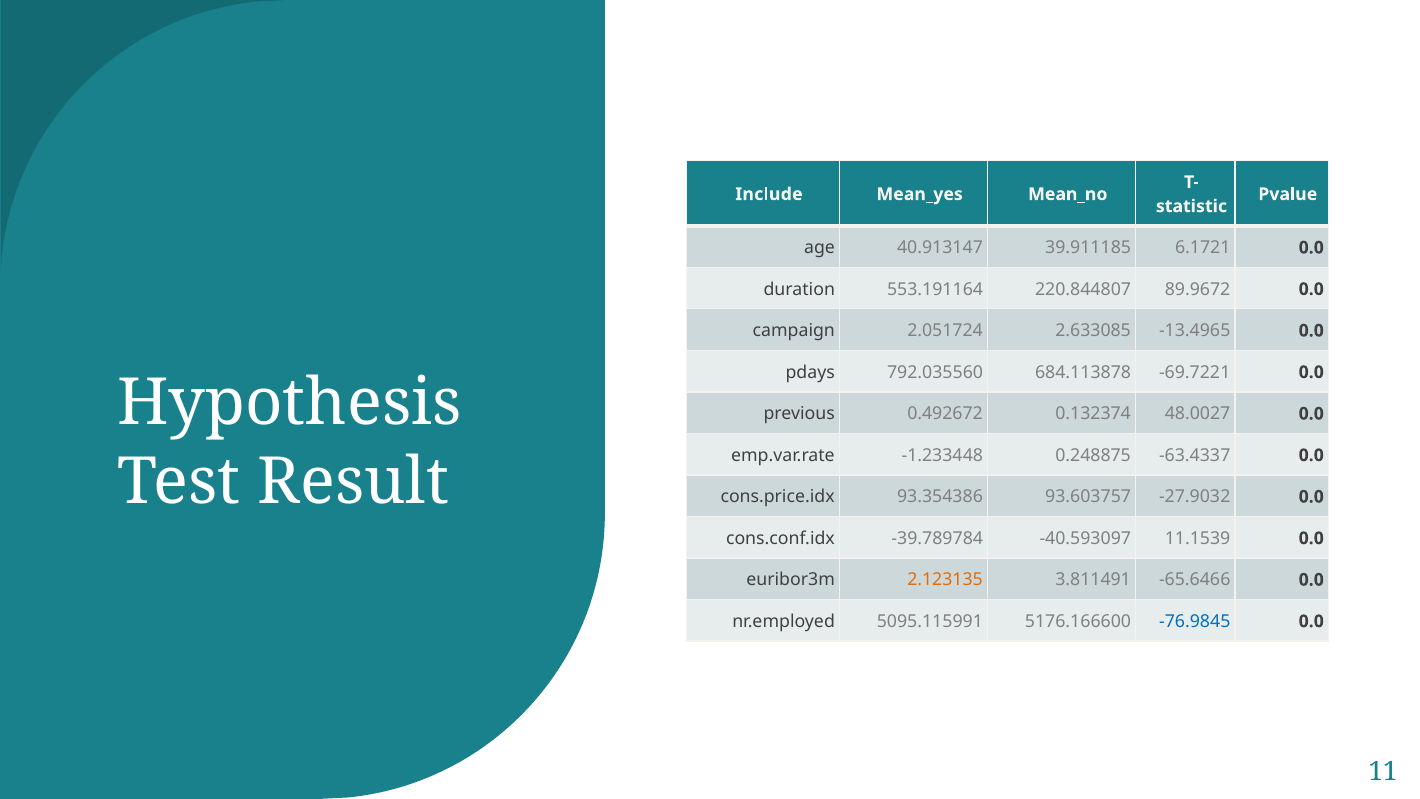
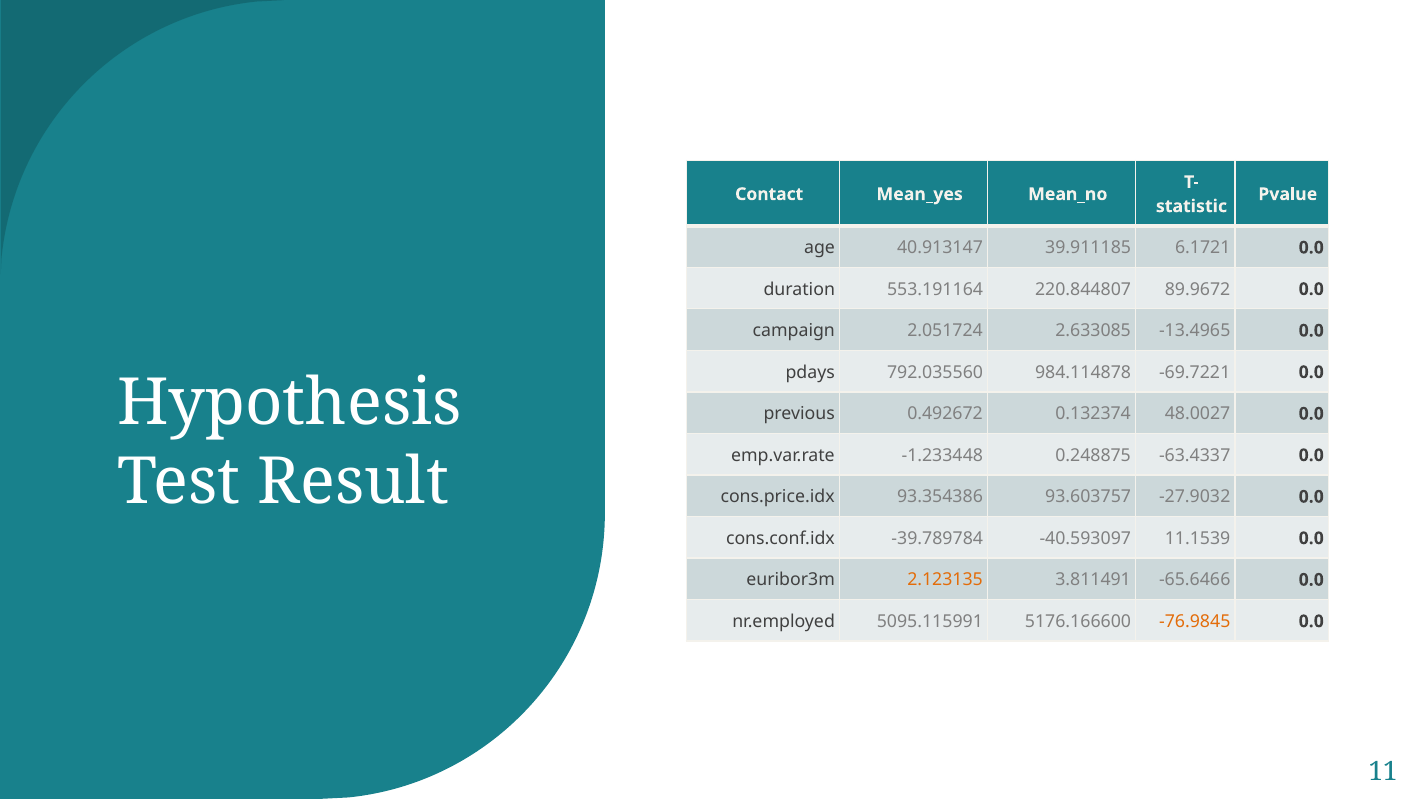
Include: Include -> Contact
684.113878: 684.113878 -> 984.114878
-76.9845 colour: blue -> orange
